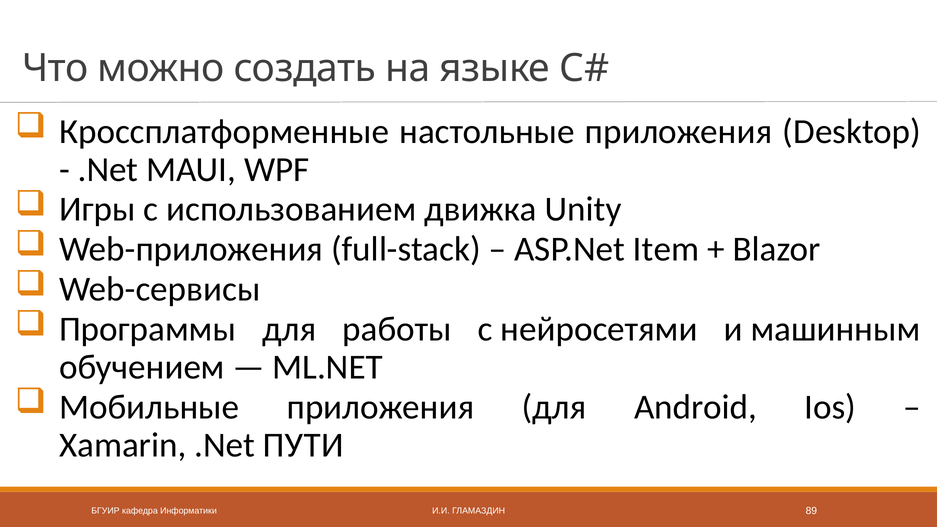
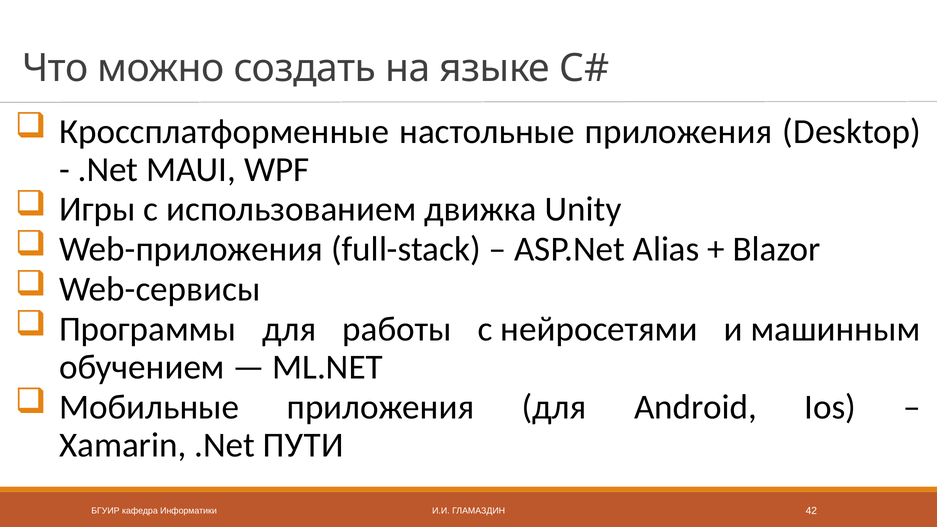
Item: Item -> Alias
89: 89 -> 42
